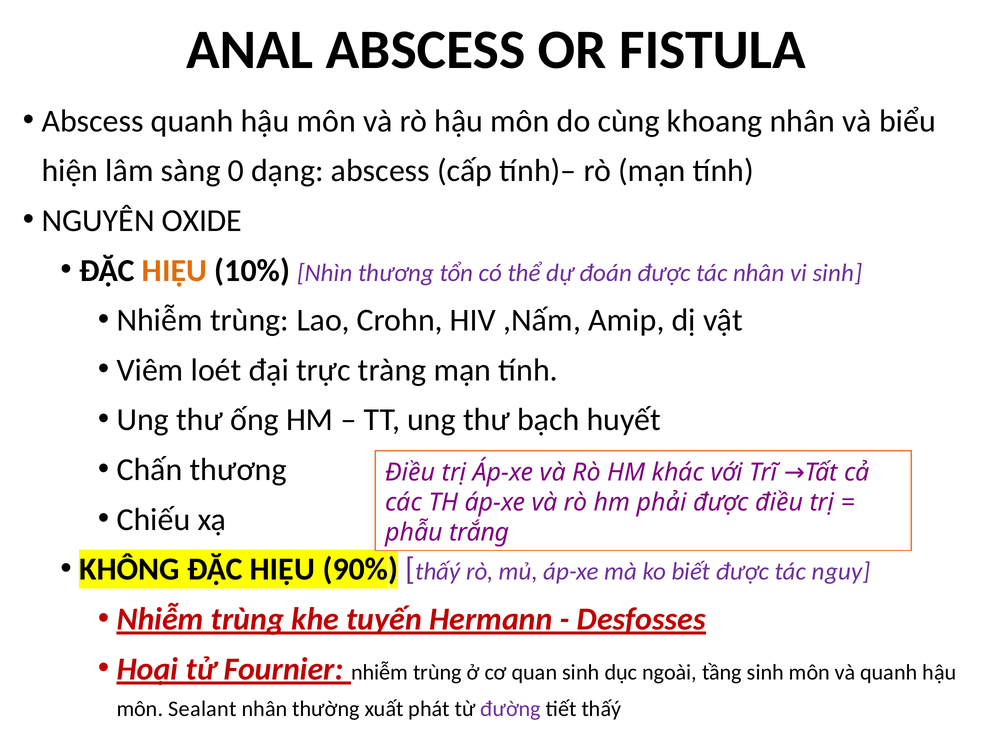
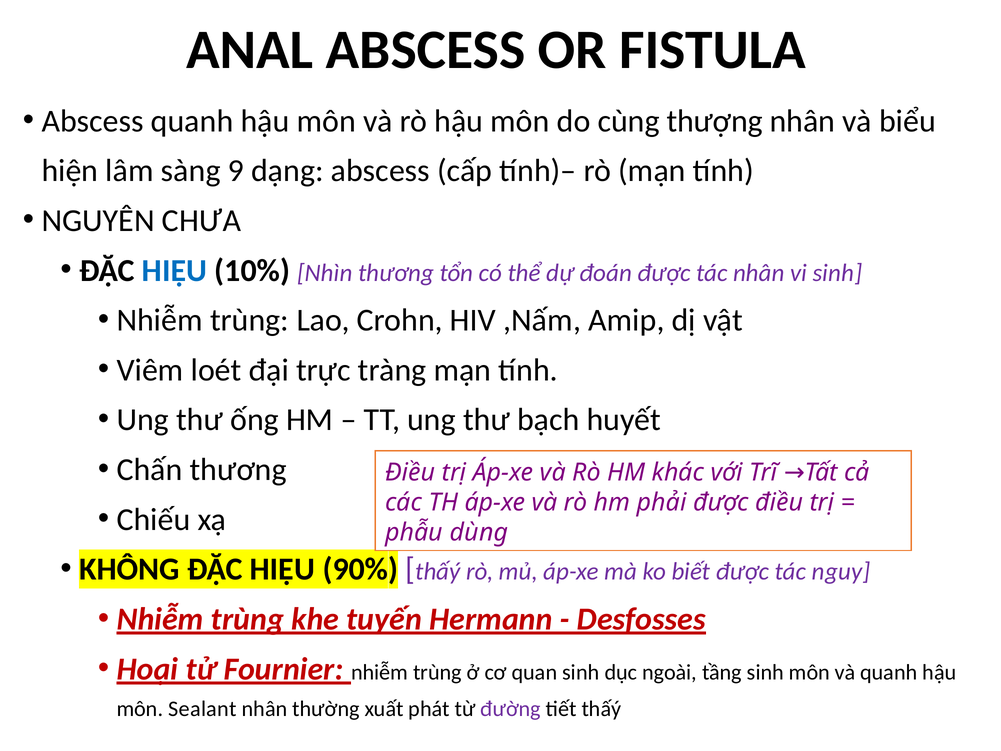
khoang: khoang -> thượng
0: 0 -> 9
OXIDE: OXIDE -> CHƯA
HIỆU at (174, 270) colour: orange -> blue
trắng: trắng -> dùng
